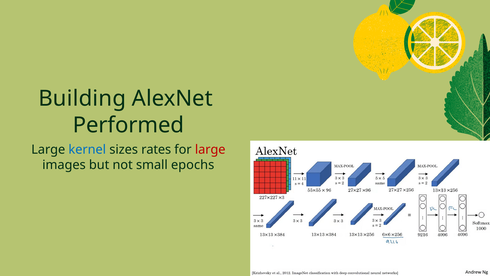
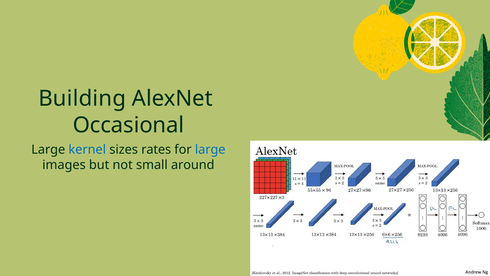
Performed: Performed -> Occasional
large at (210, 150) colour: red -> blue
epochs: epochs -> around
